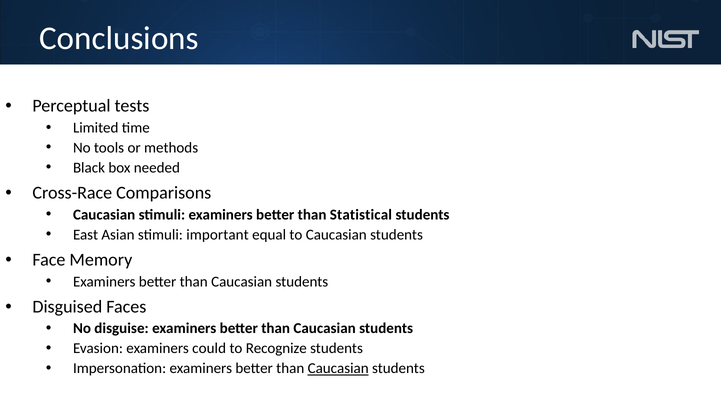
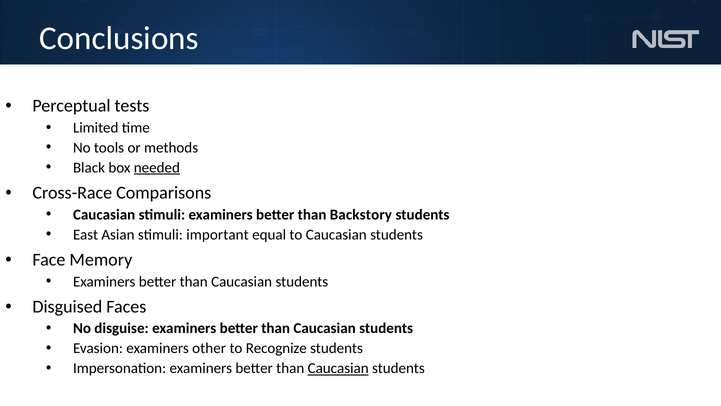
needed underline: none -> present
Statistical: Statistical -> Backstory
could: could -> other
